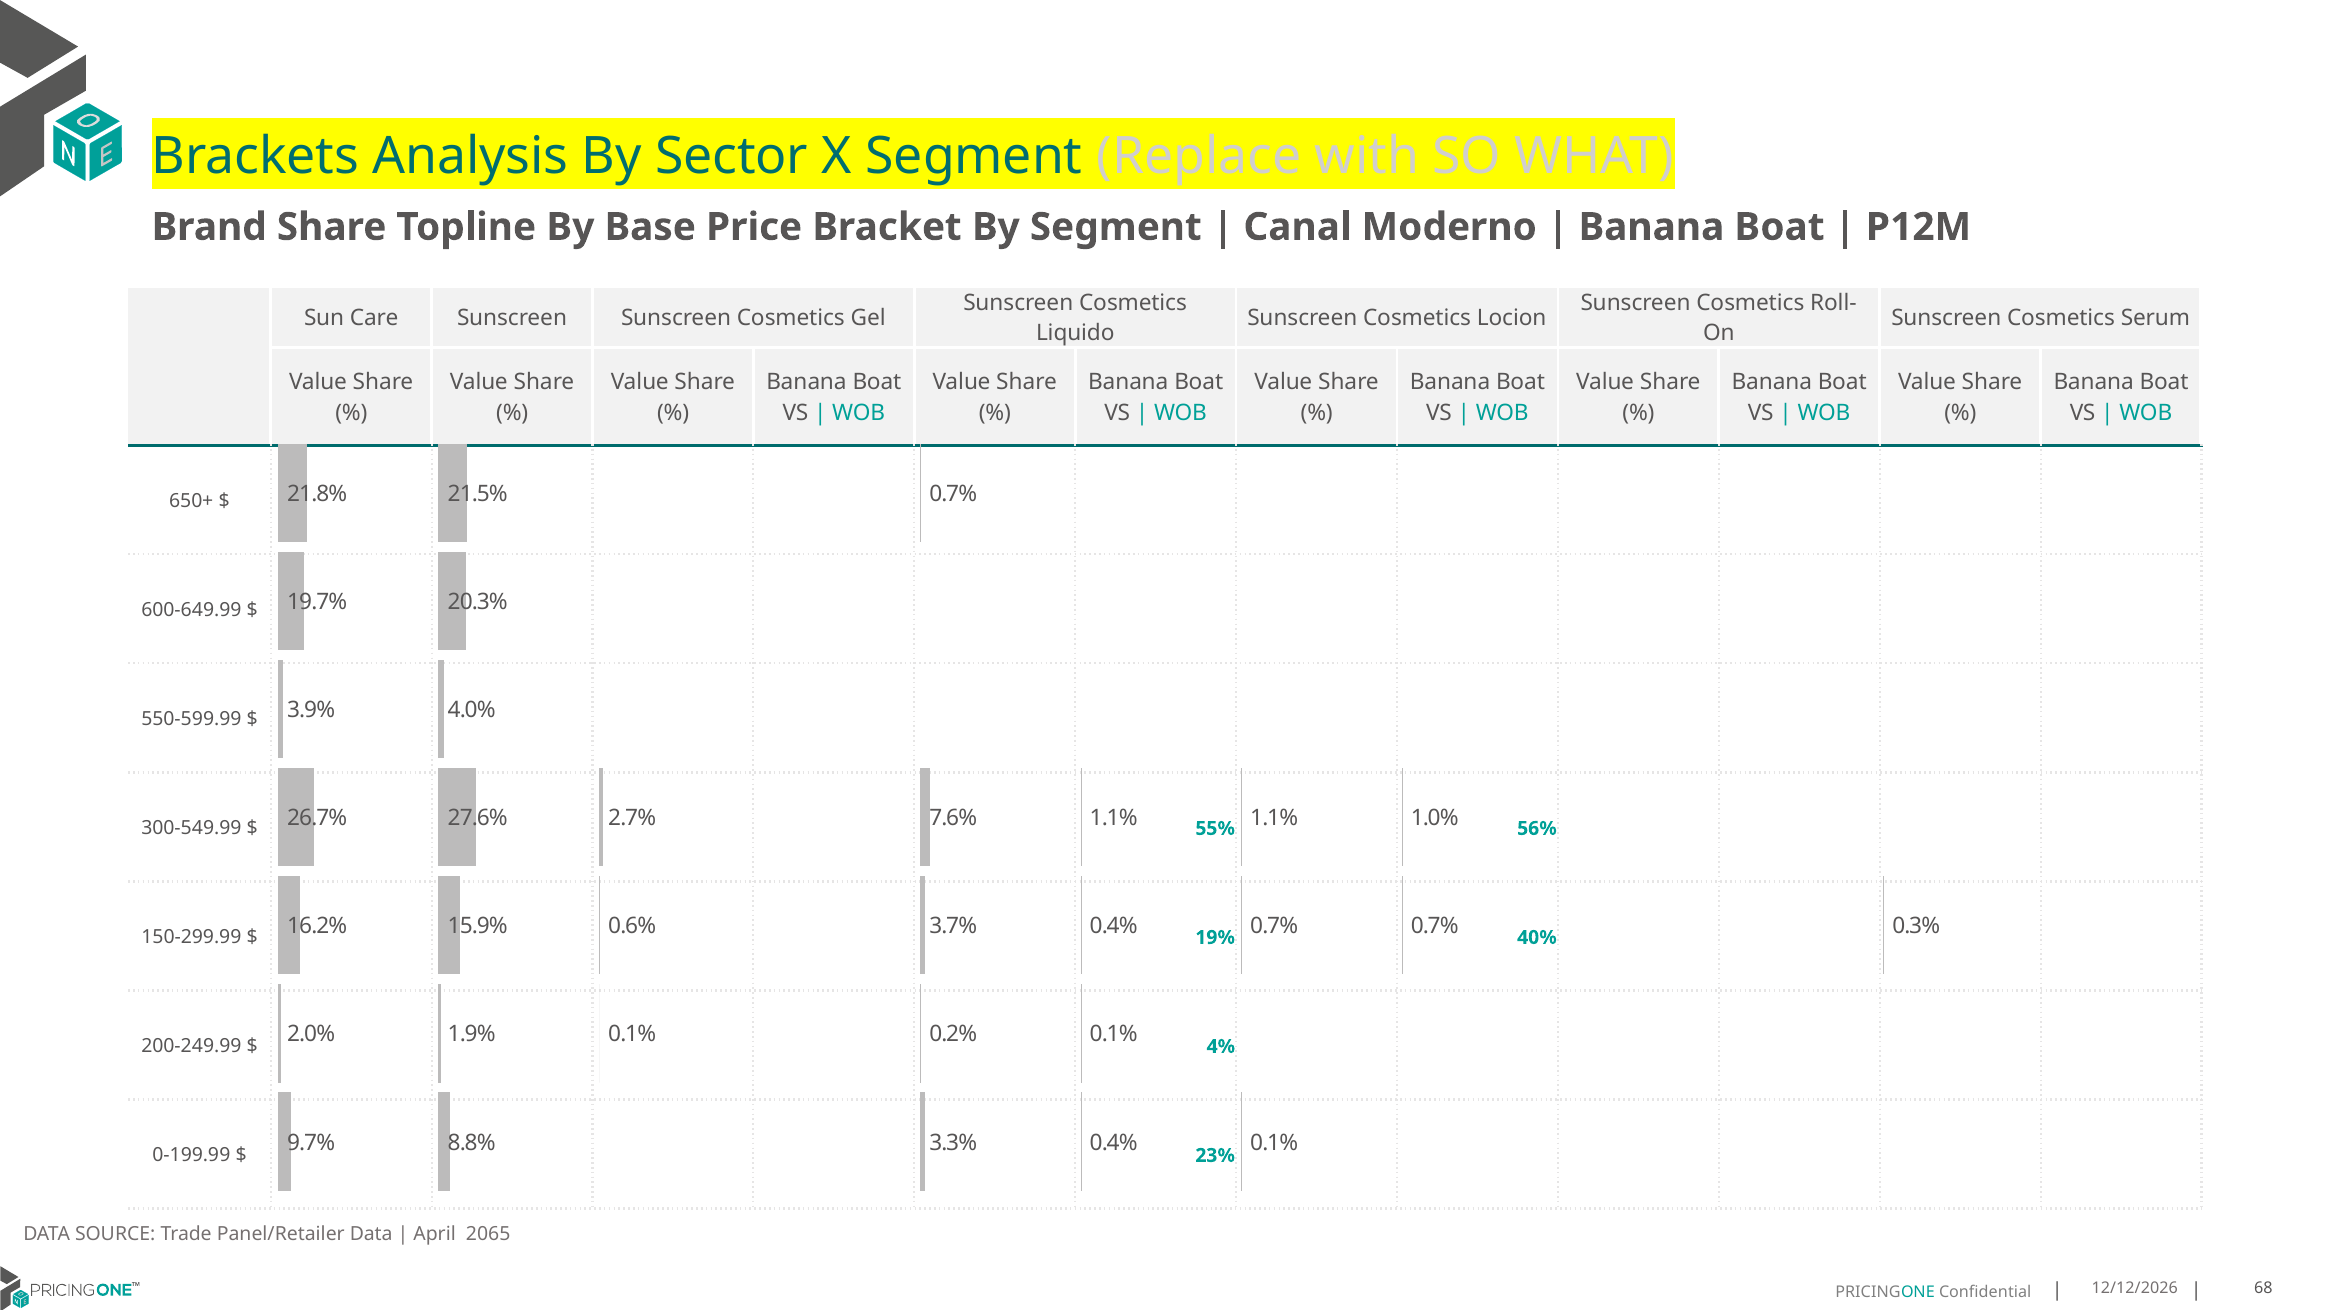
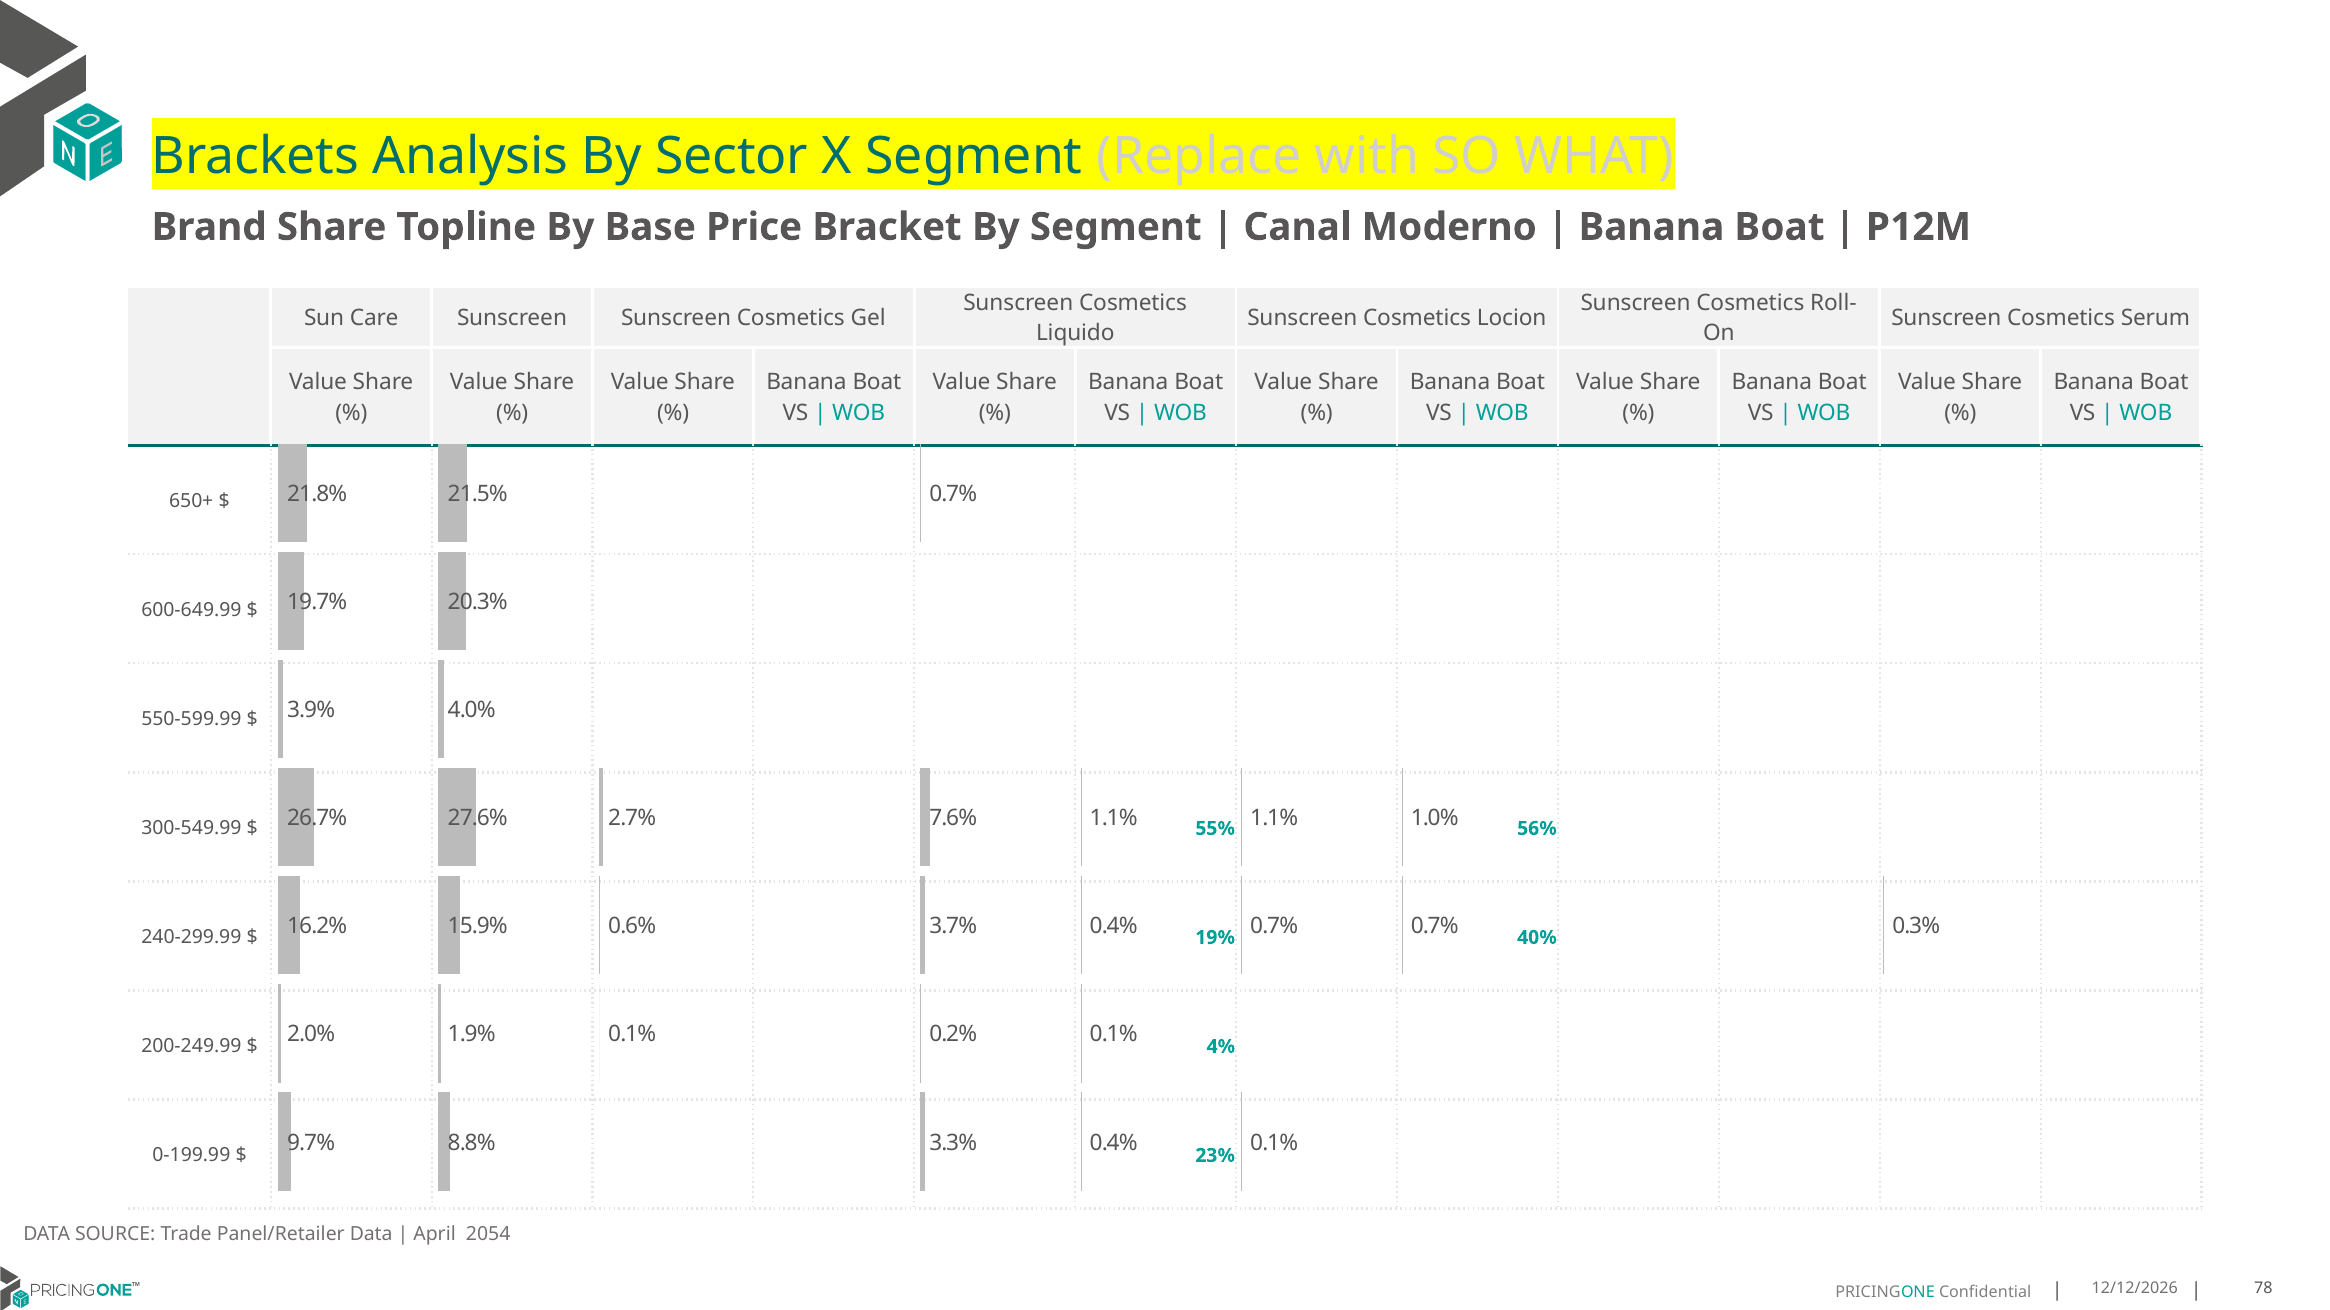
150-299.99: 150-299.99 -> 240-299.99
2065: 2065 -> 2054
68: 68 -> 78
